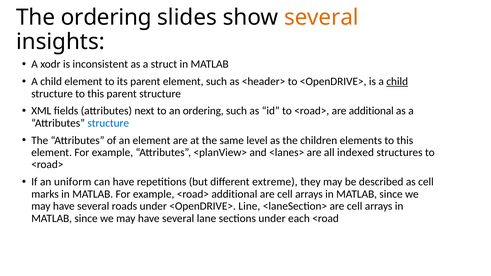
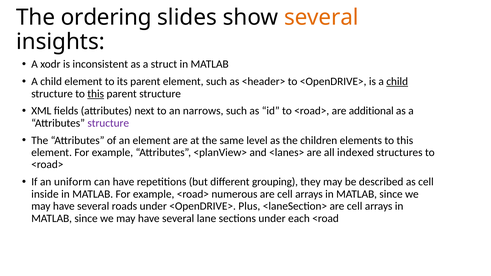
this at (96, 94) underline: none -> present
an ordering: ordering -> narrows
structure at (108, 123) colour: blue -> purple
extreme: extreme -> grouping
marks: marks -> inside
<road> additional: additional -> numerous
Line: Line -> Plus
